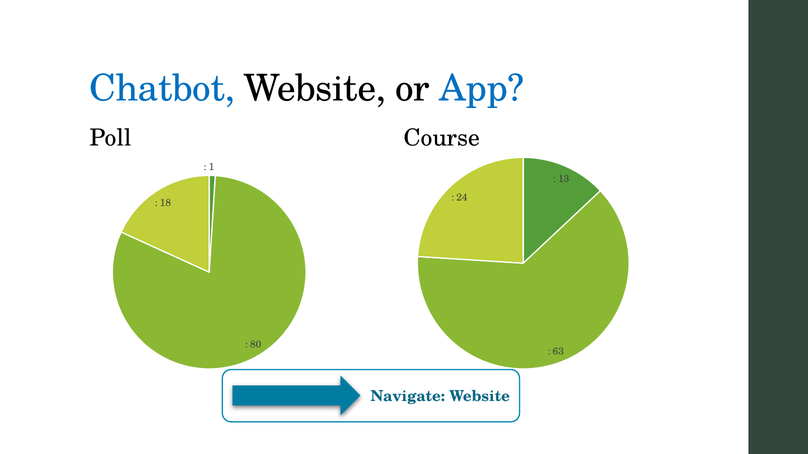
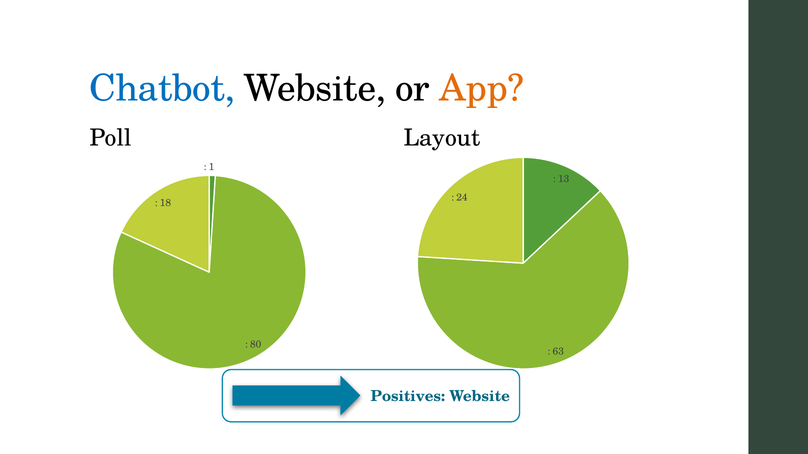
App colour: blue -> orange
Course: Course -> Layout
Navigate: Navigate -> Positives
